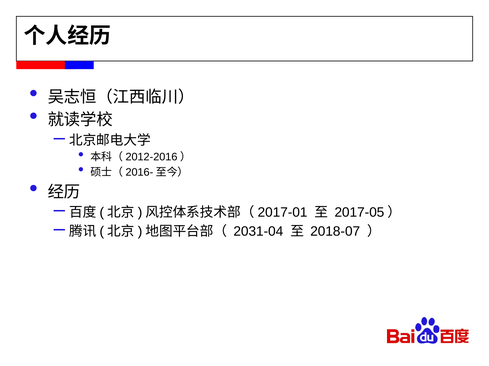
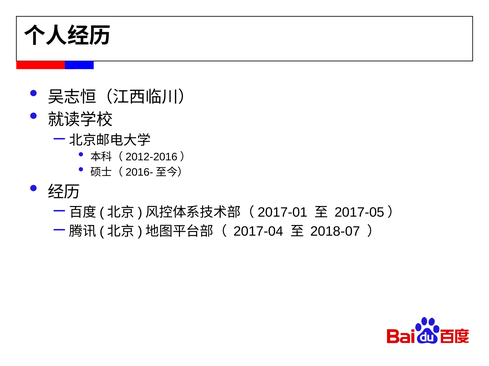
2031-04: 2031-04 -> 2017-04
